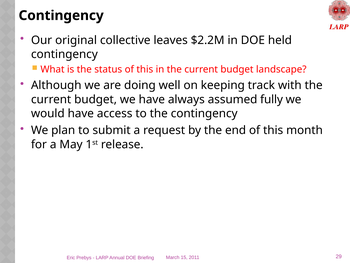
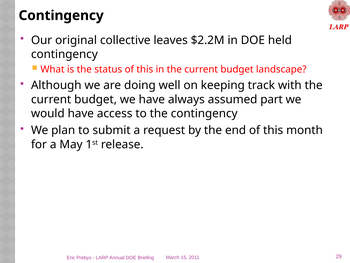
fully: fully -> part
